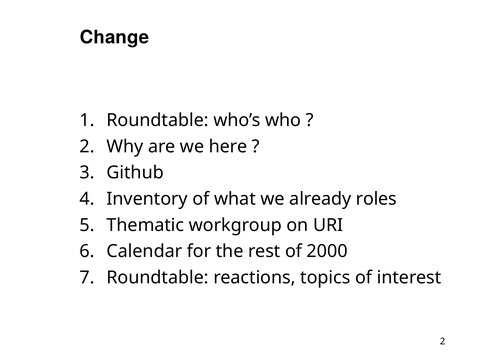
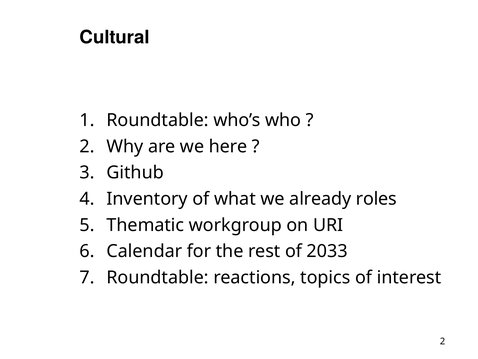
Change: Change -> Cultural
2000: 2000 -> 2033
